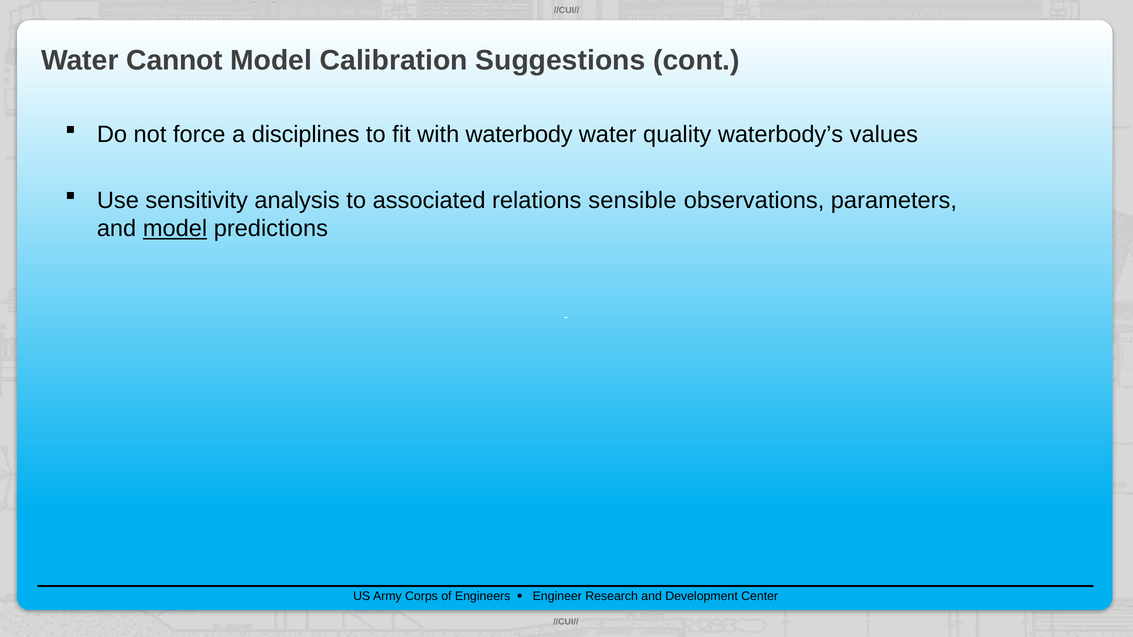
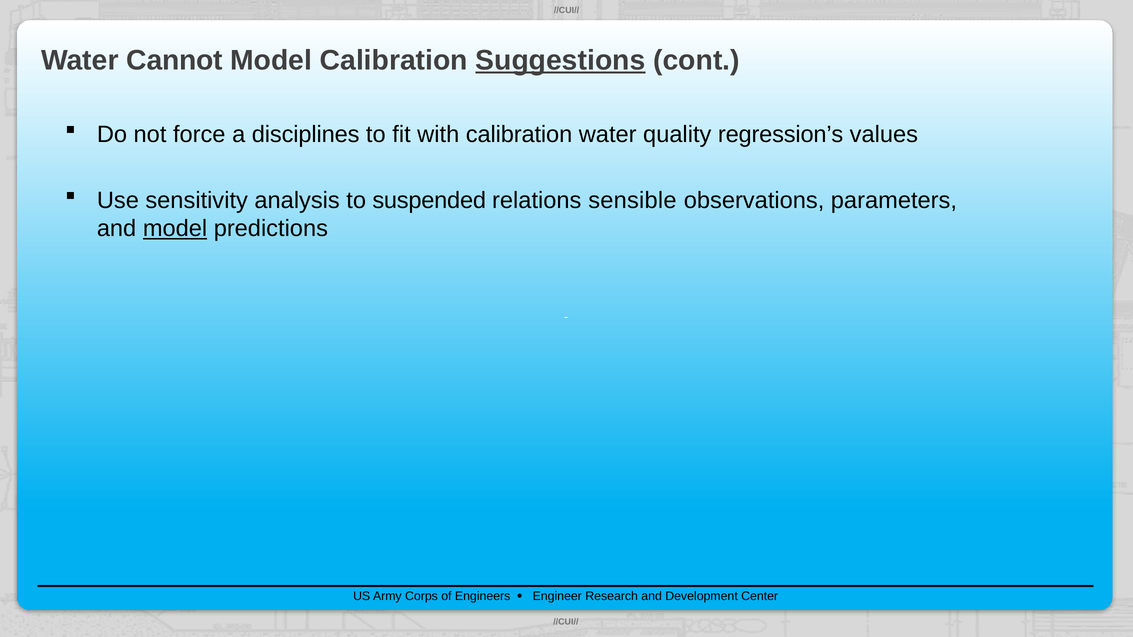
Suggestions underline: none -> present
with waterbody: waterbody -> calibration
waterbody’s: waterbody’s -> regression’s
associated: associated -> suspended
